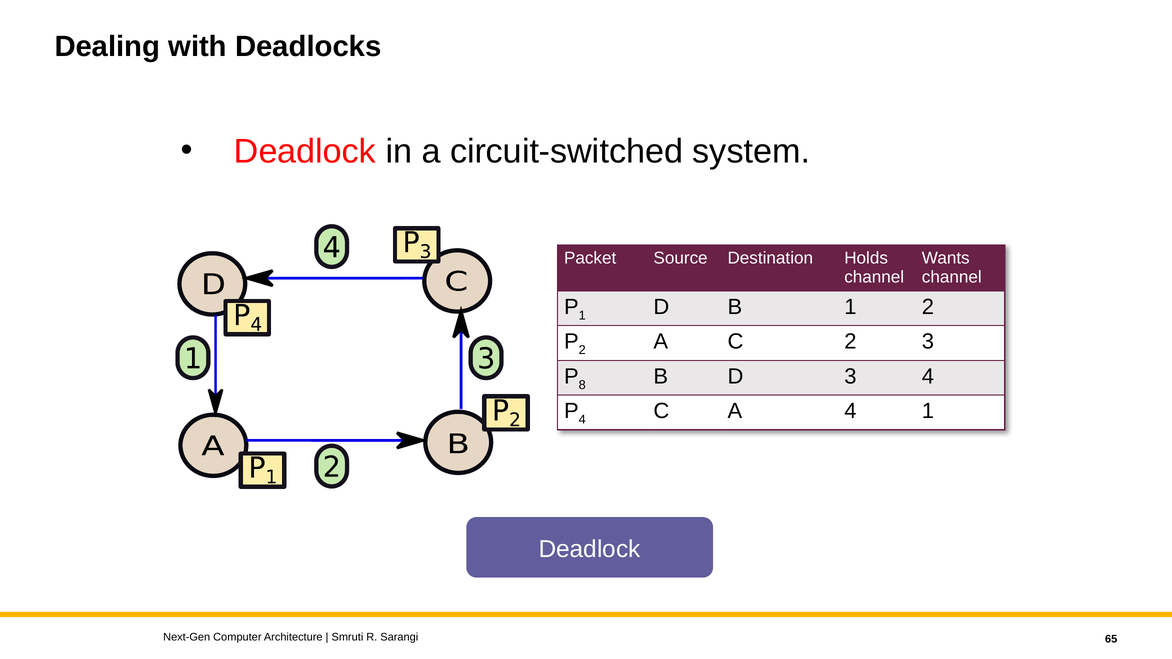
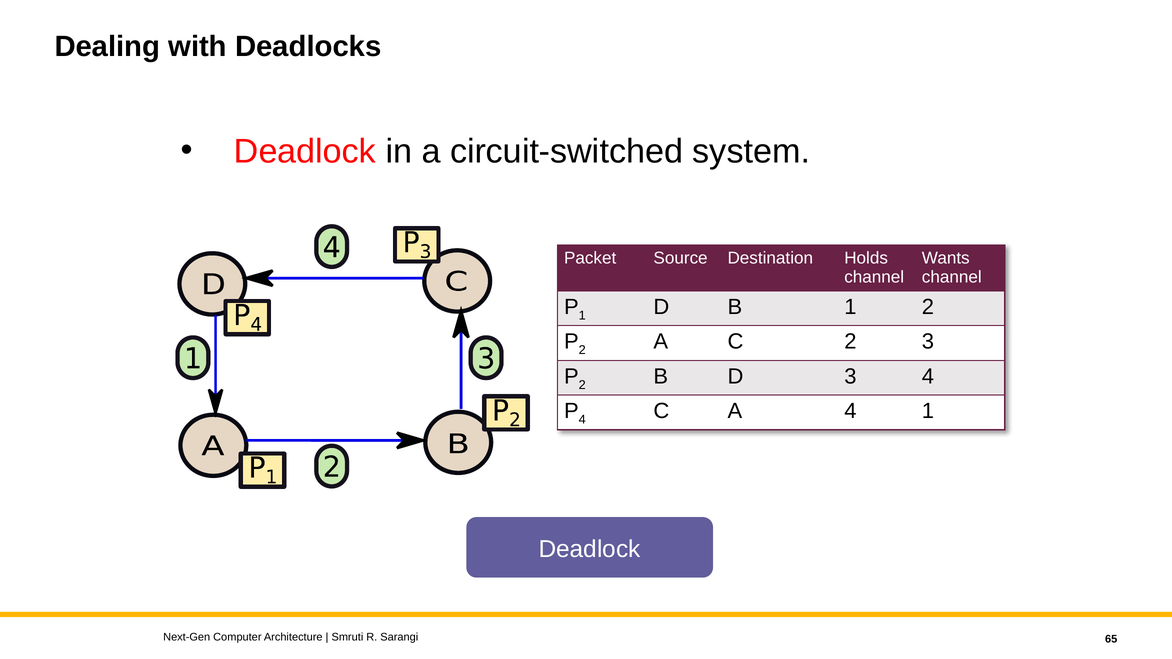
8 at (582, 385): 8 -> 2
